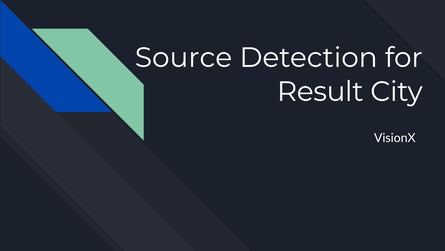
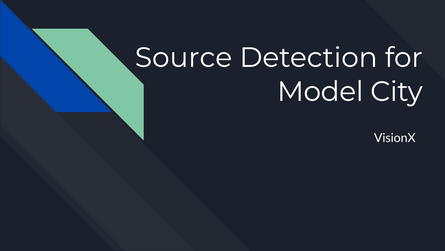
Result: Result -> Model
